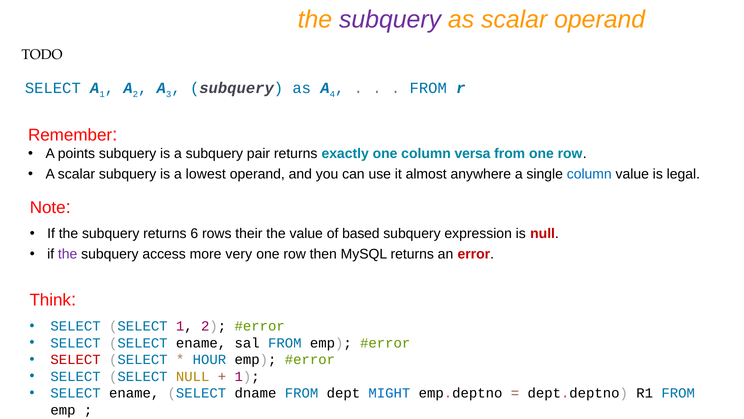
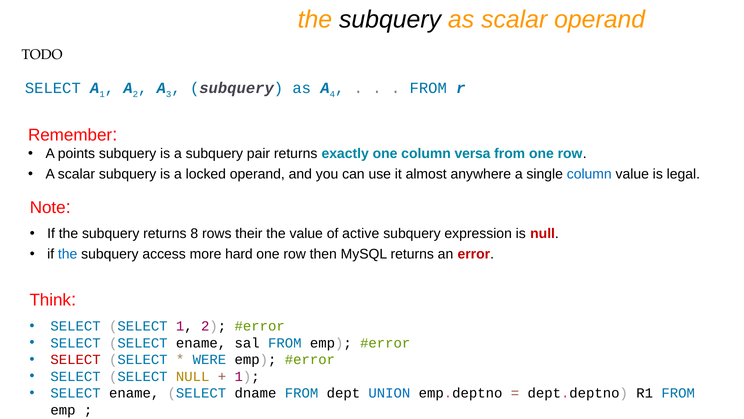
subquery at (390, 19) colour: purple -> black
lowest: lowest -> locked
6: 6 -> 8
based: based -> active
the at (68, 254) colour: purple -> blue
very: very -> hard
HOUR: HOUR -> WERE
MIGHT: MIGHT -> UNION
